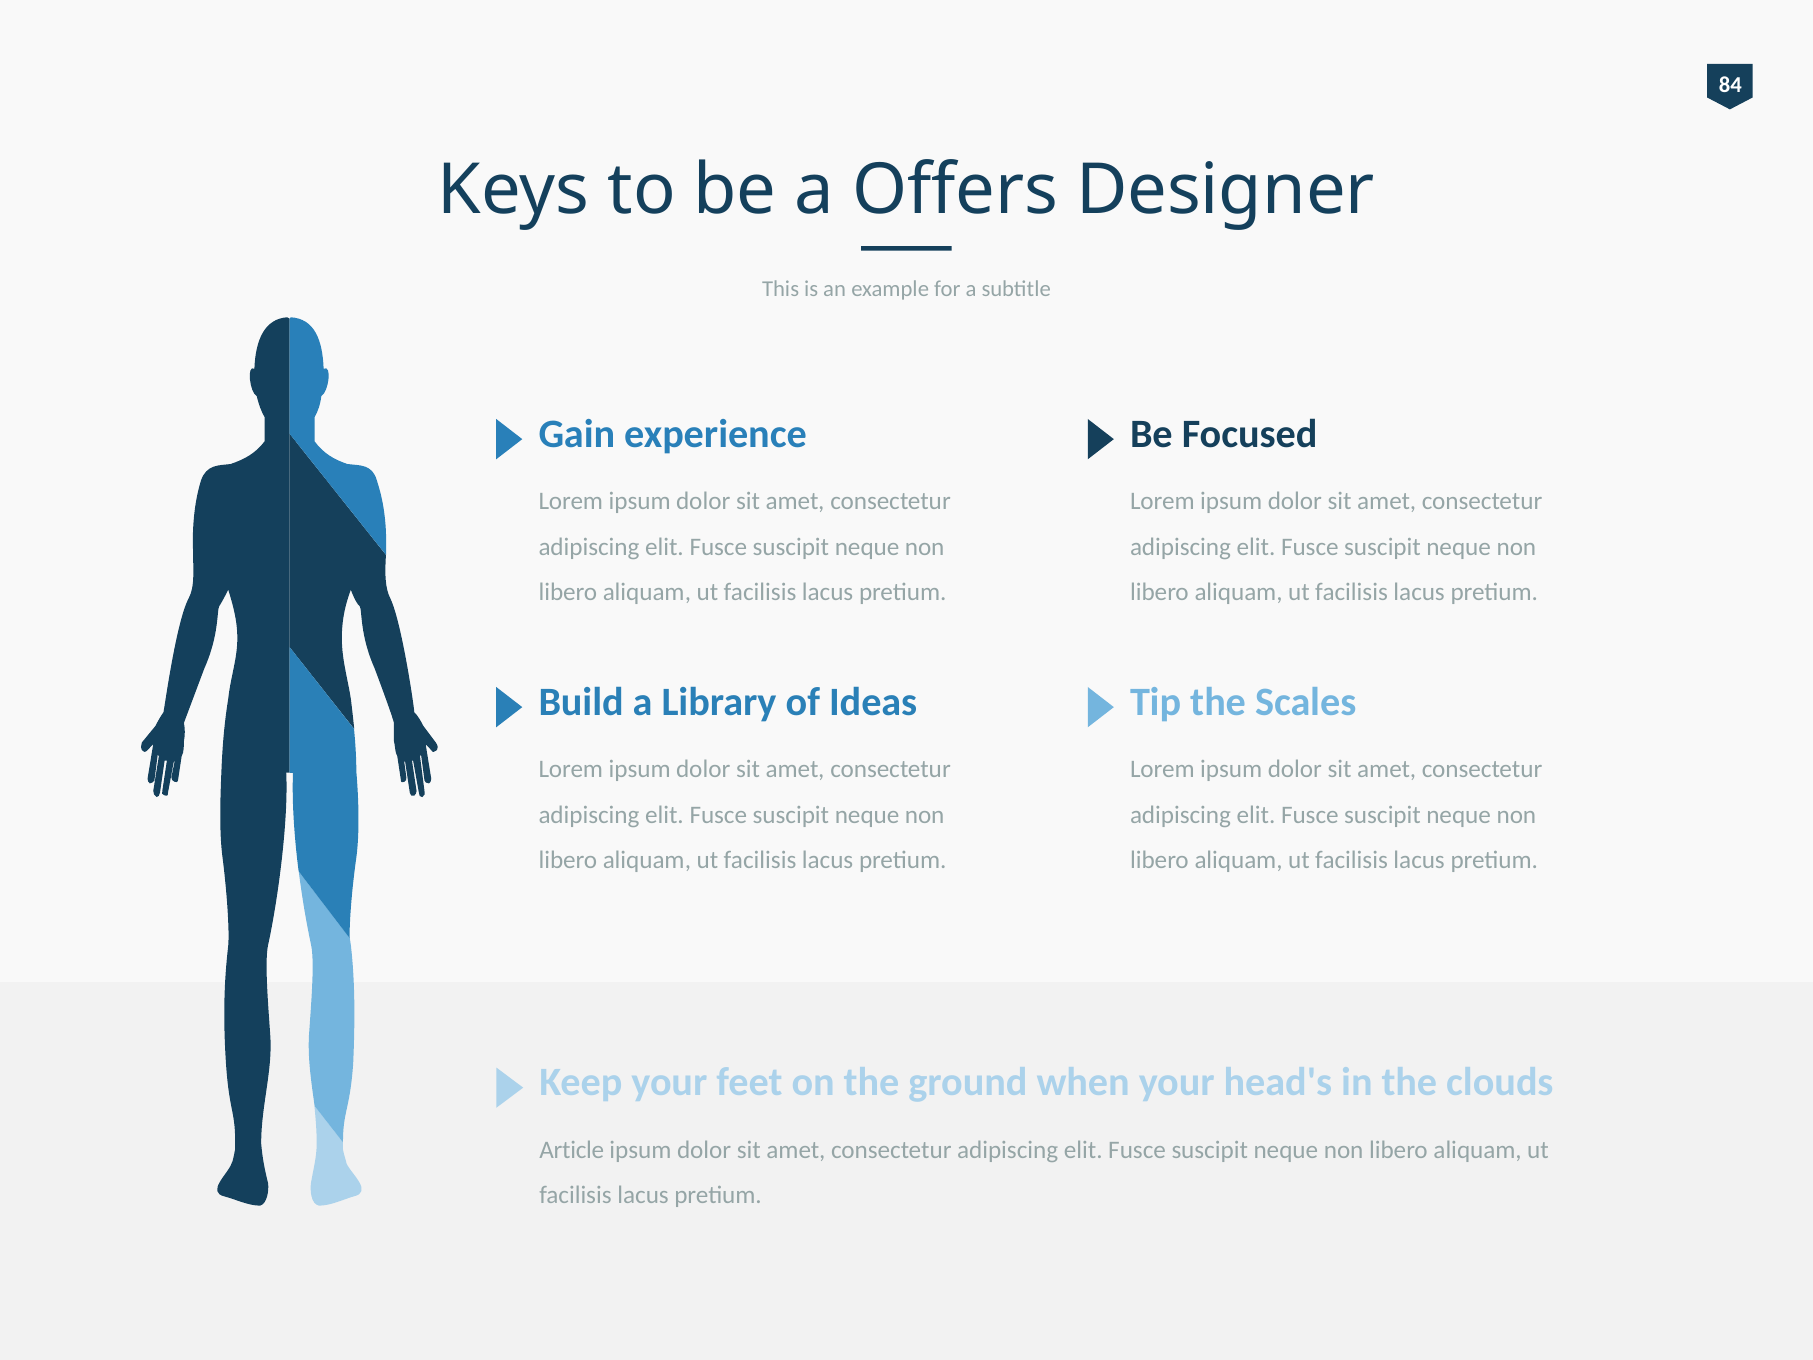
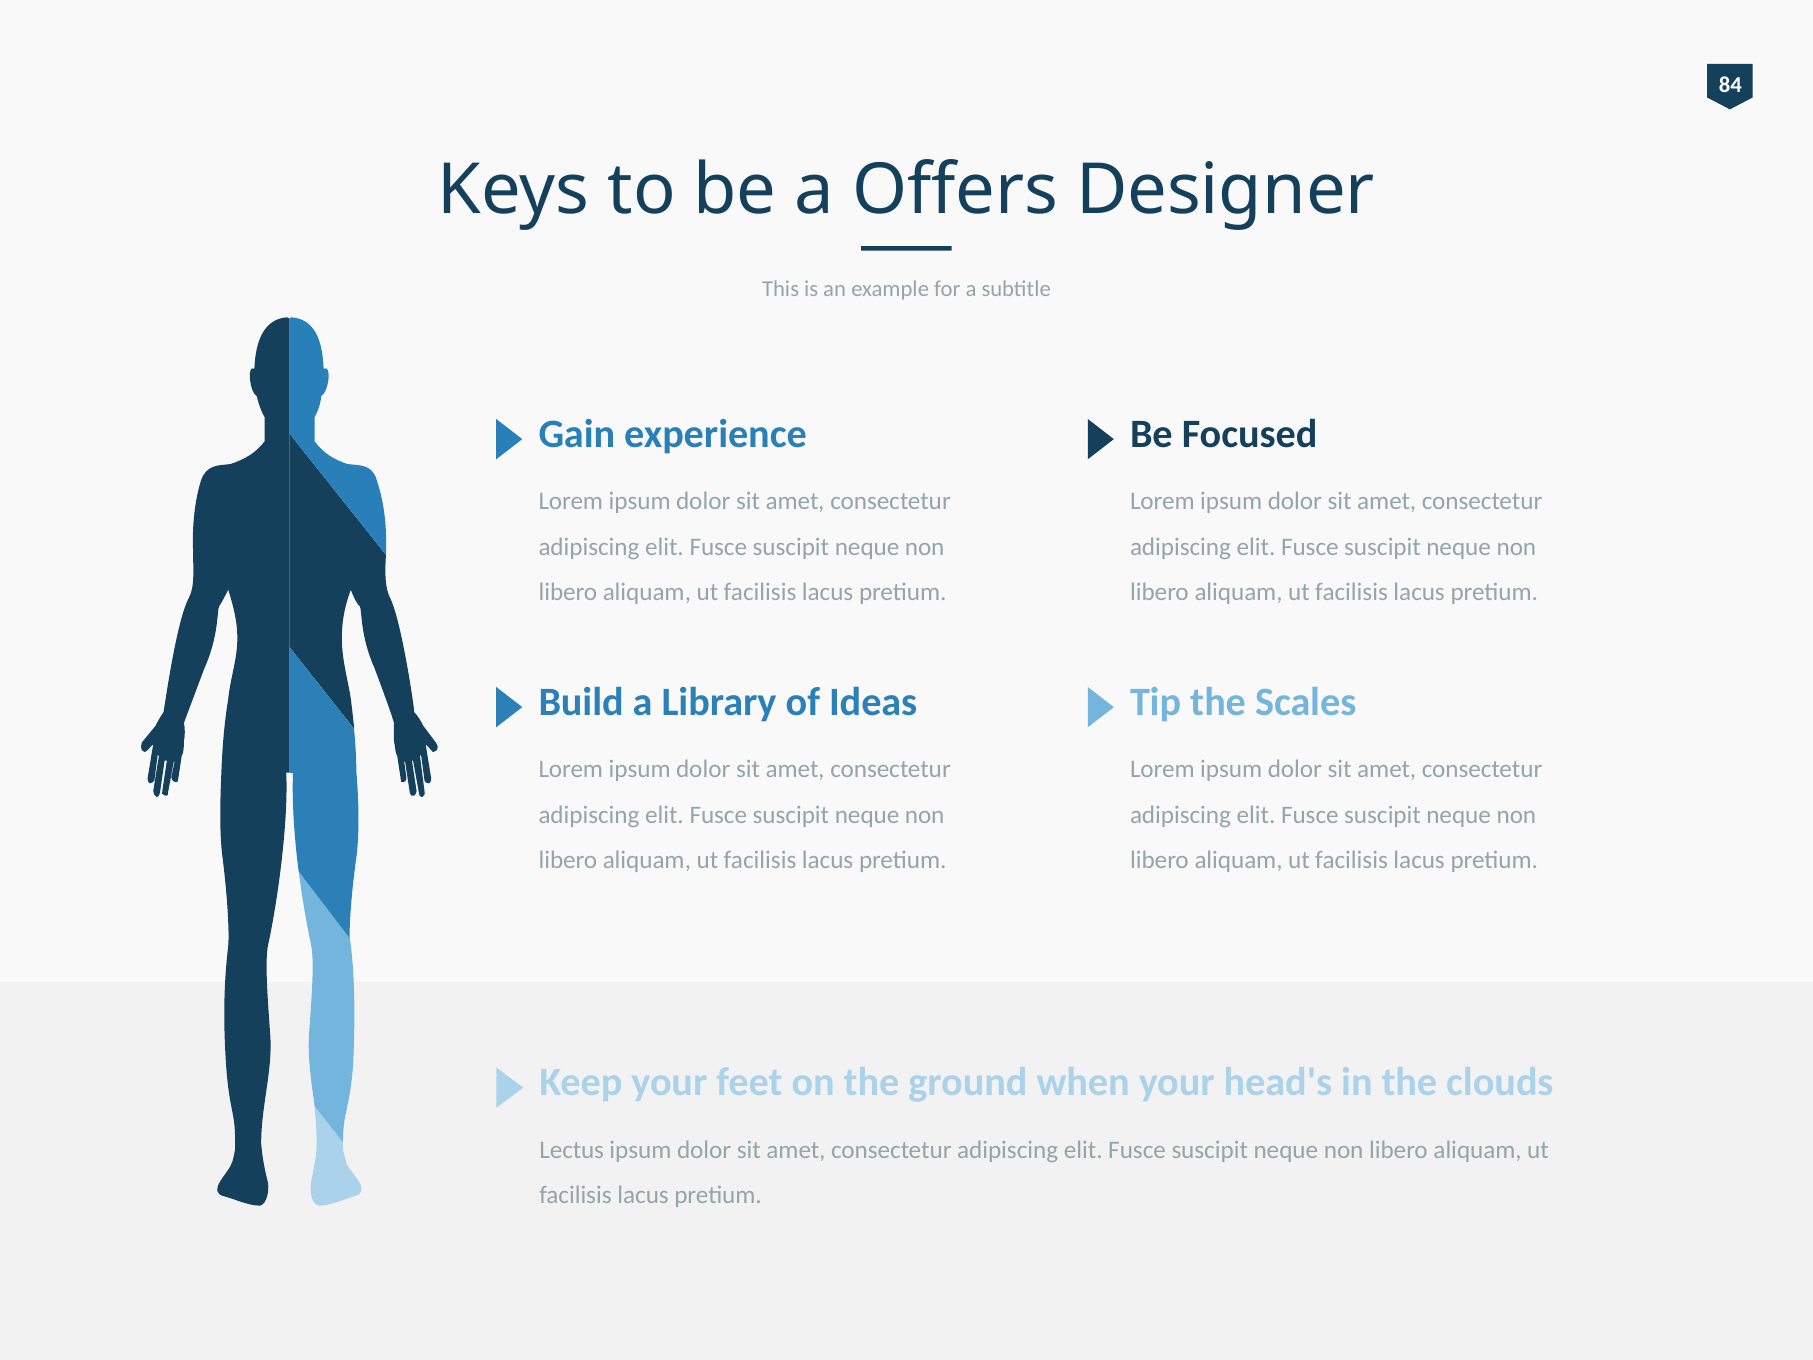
Article: Article -> Lectus
